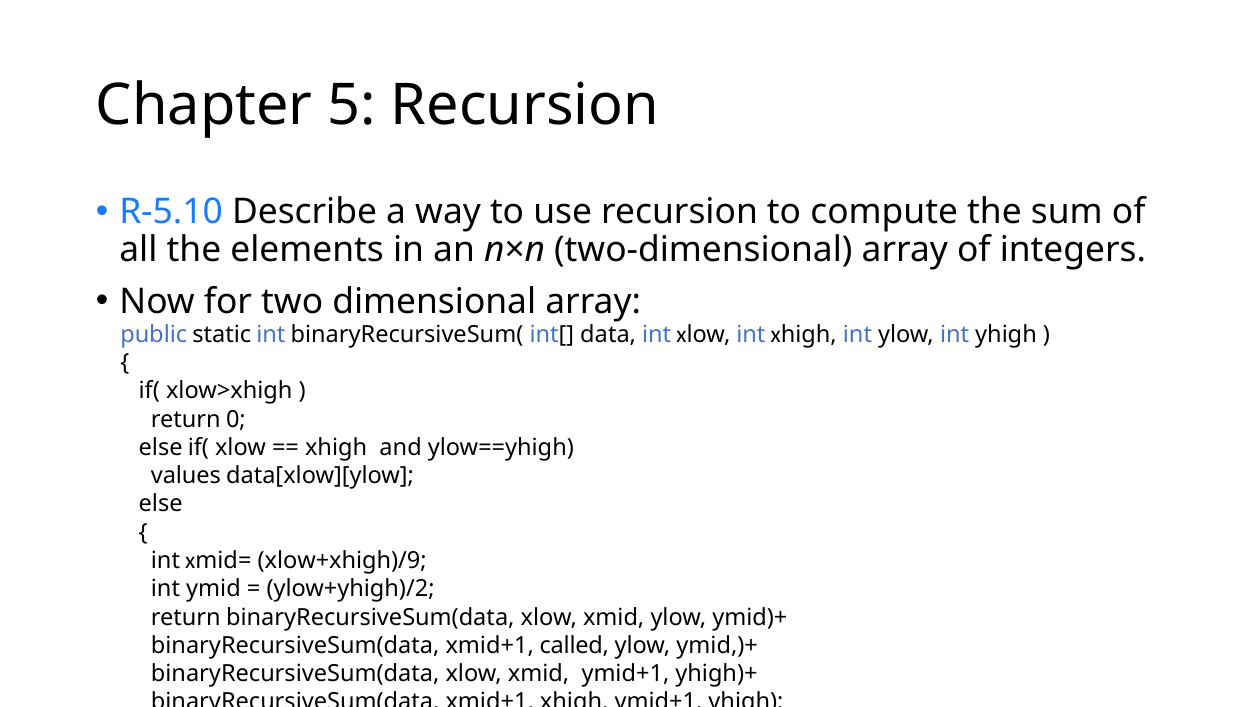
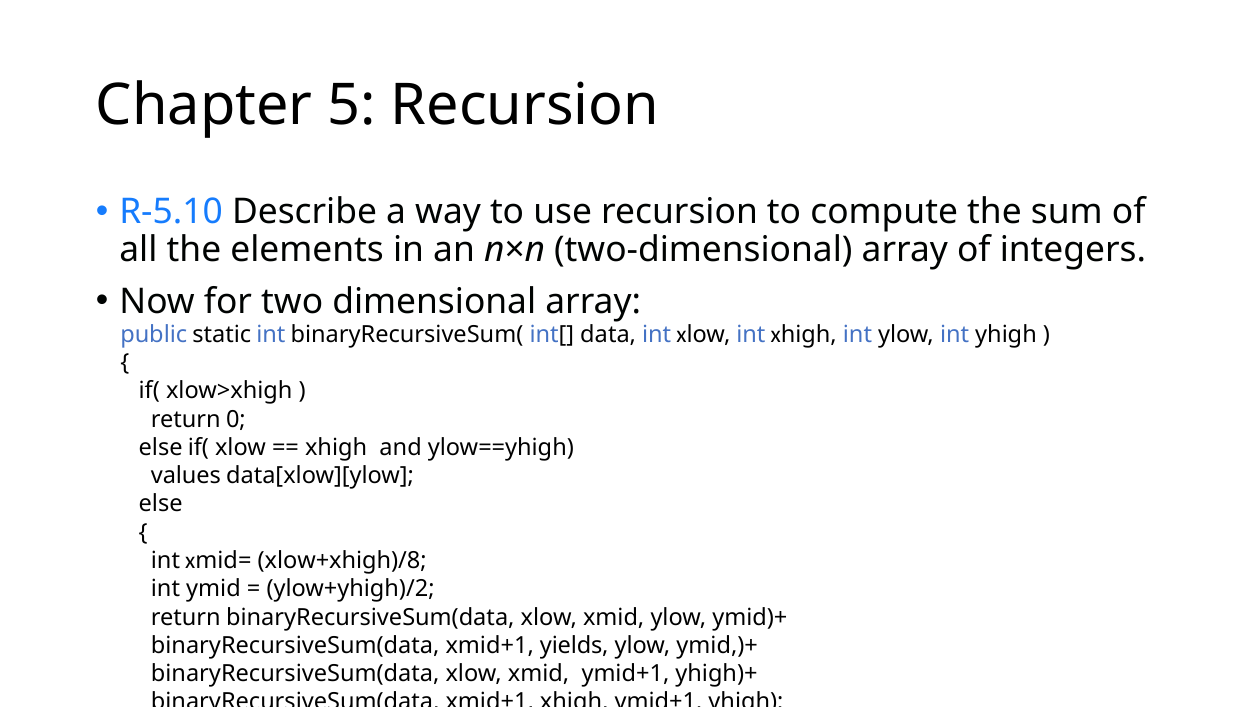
xlow+xhigh)/9: xlow+xhigh)/9 -> xlow+xhigh)/8
called: called -> yields
